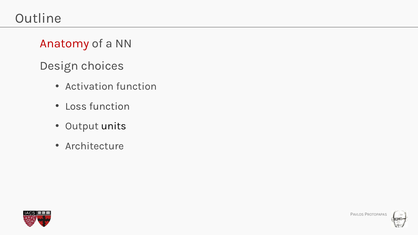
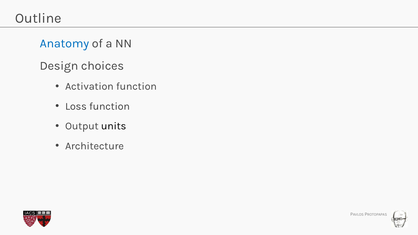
Anatomy colour: red -> blue
